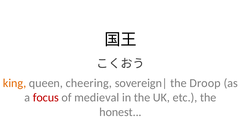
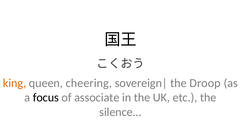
focus colour: red -> black
medieval: medieval -> associate
honest: honest -> silence
